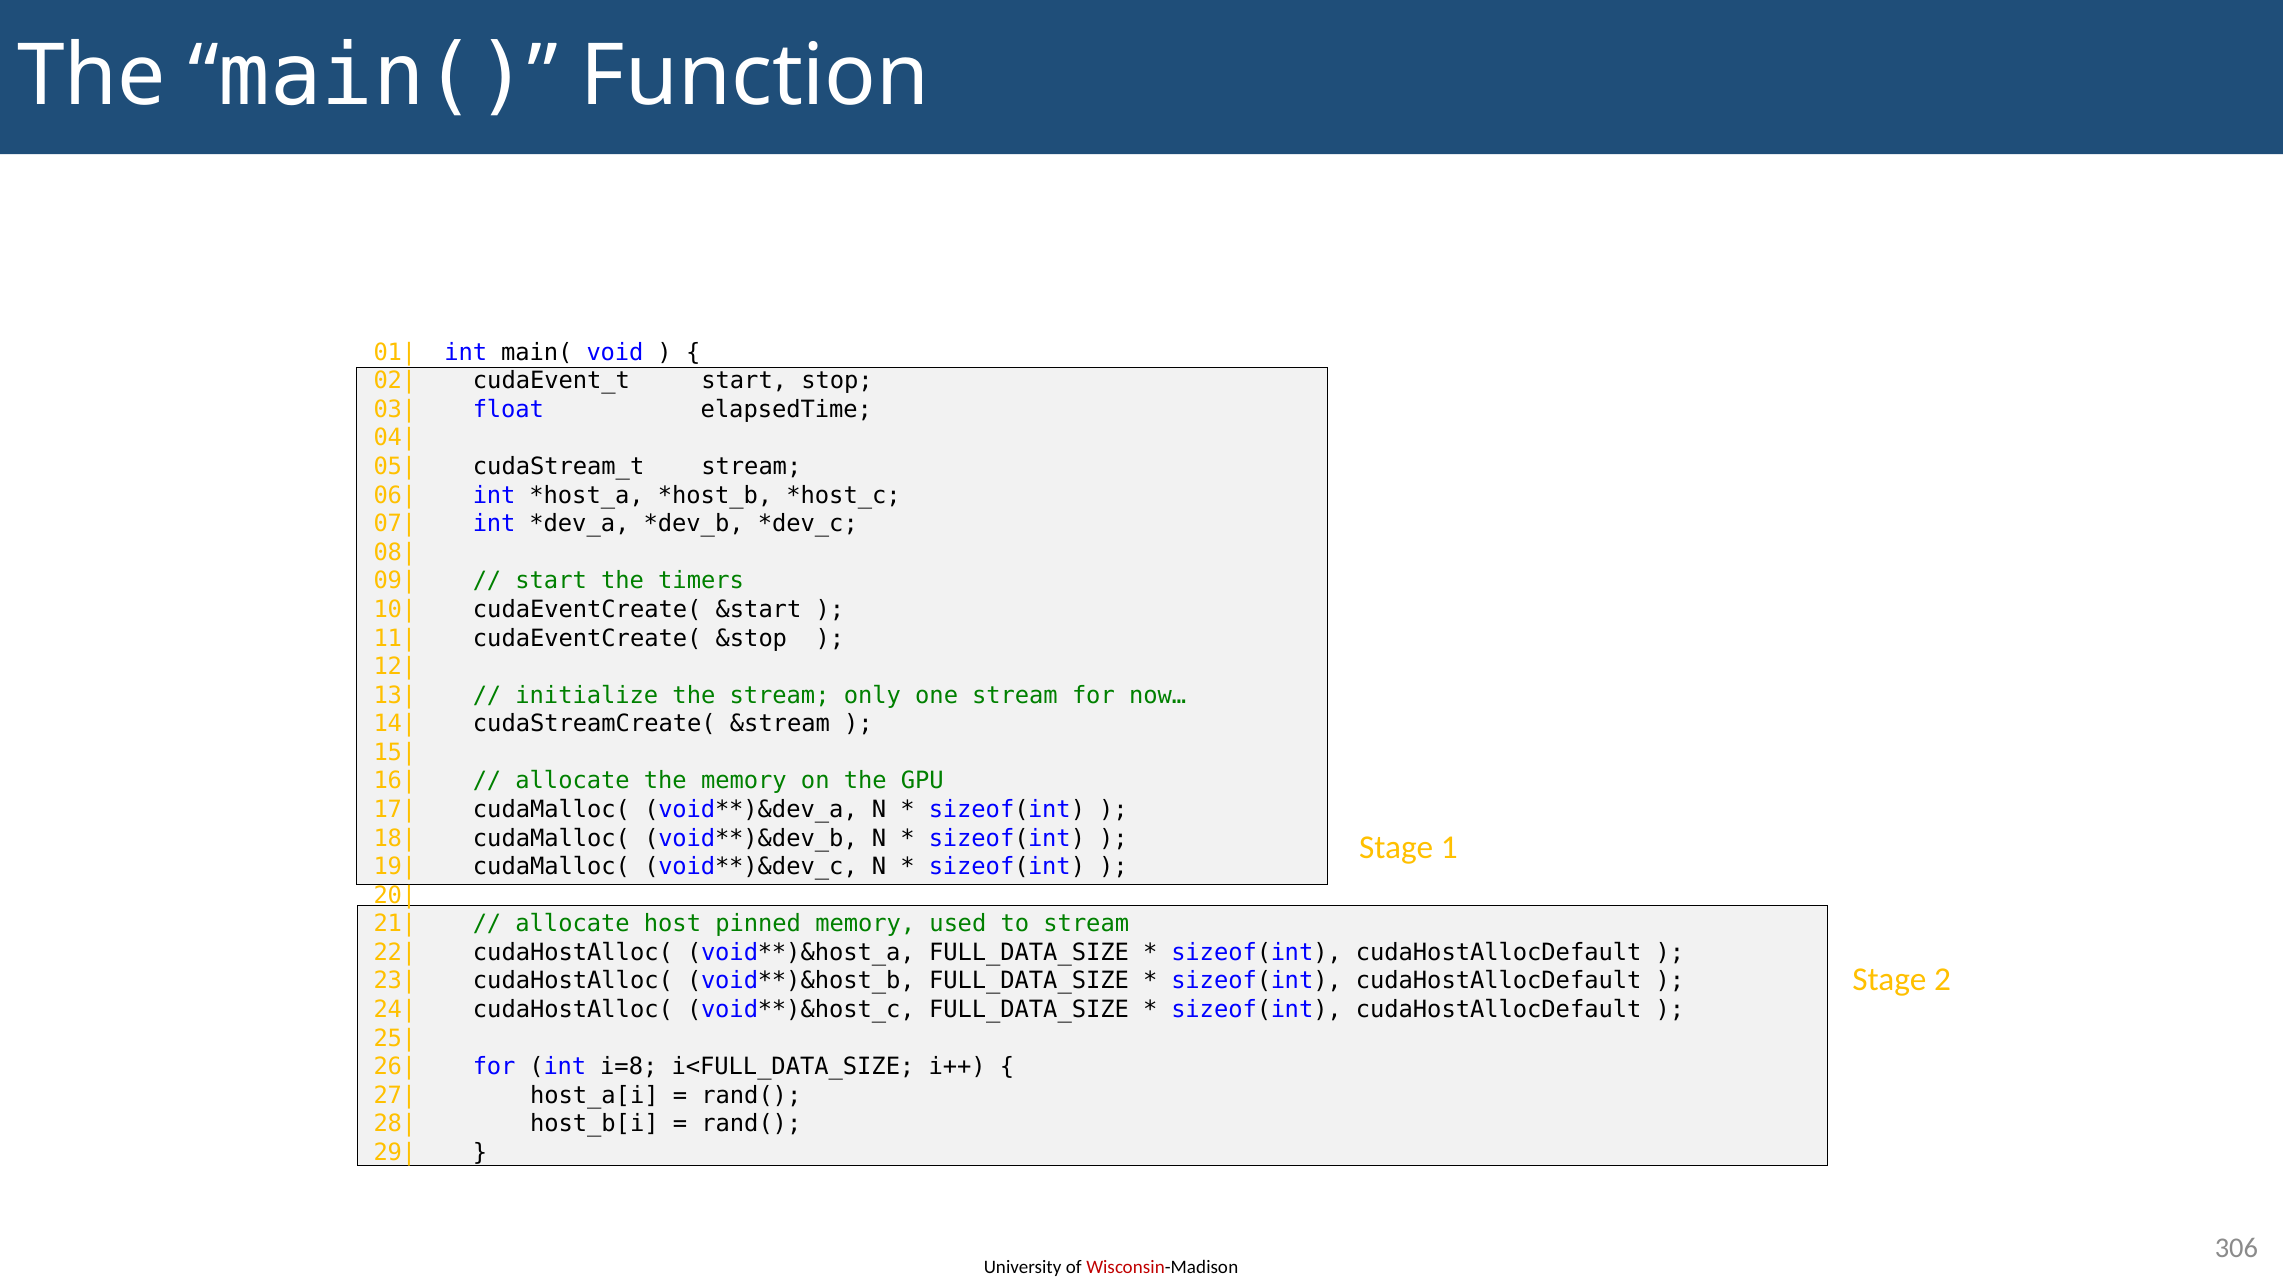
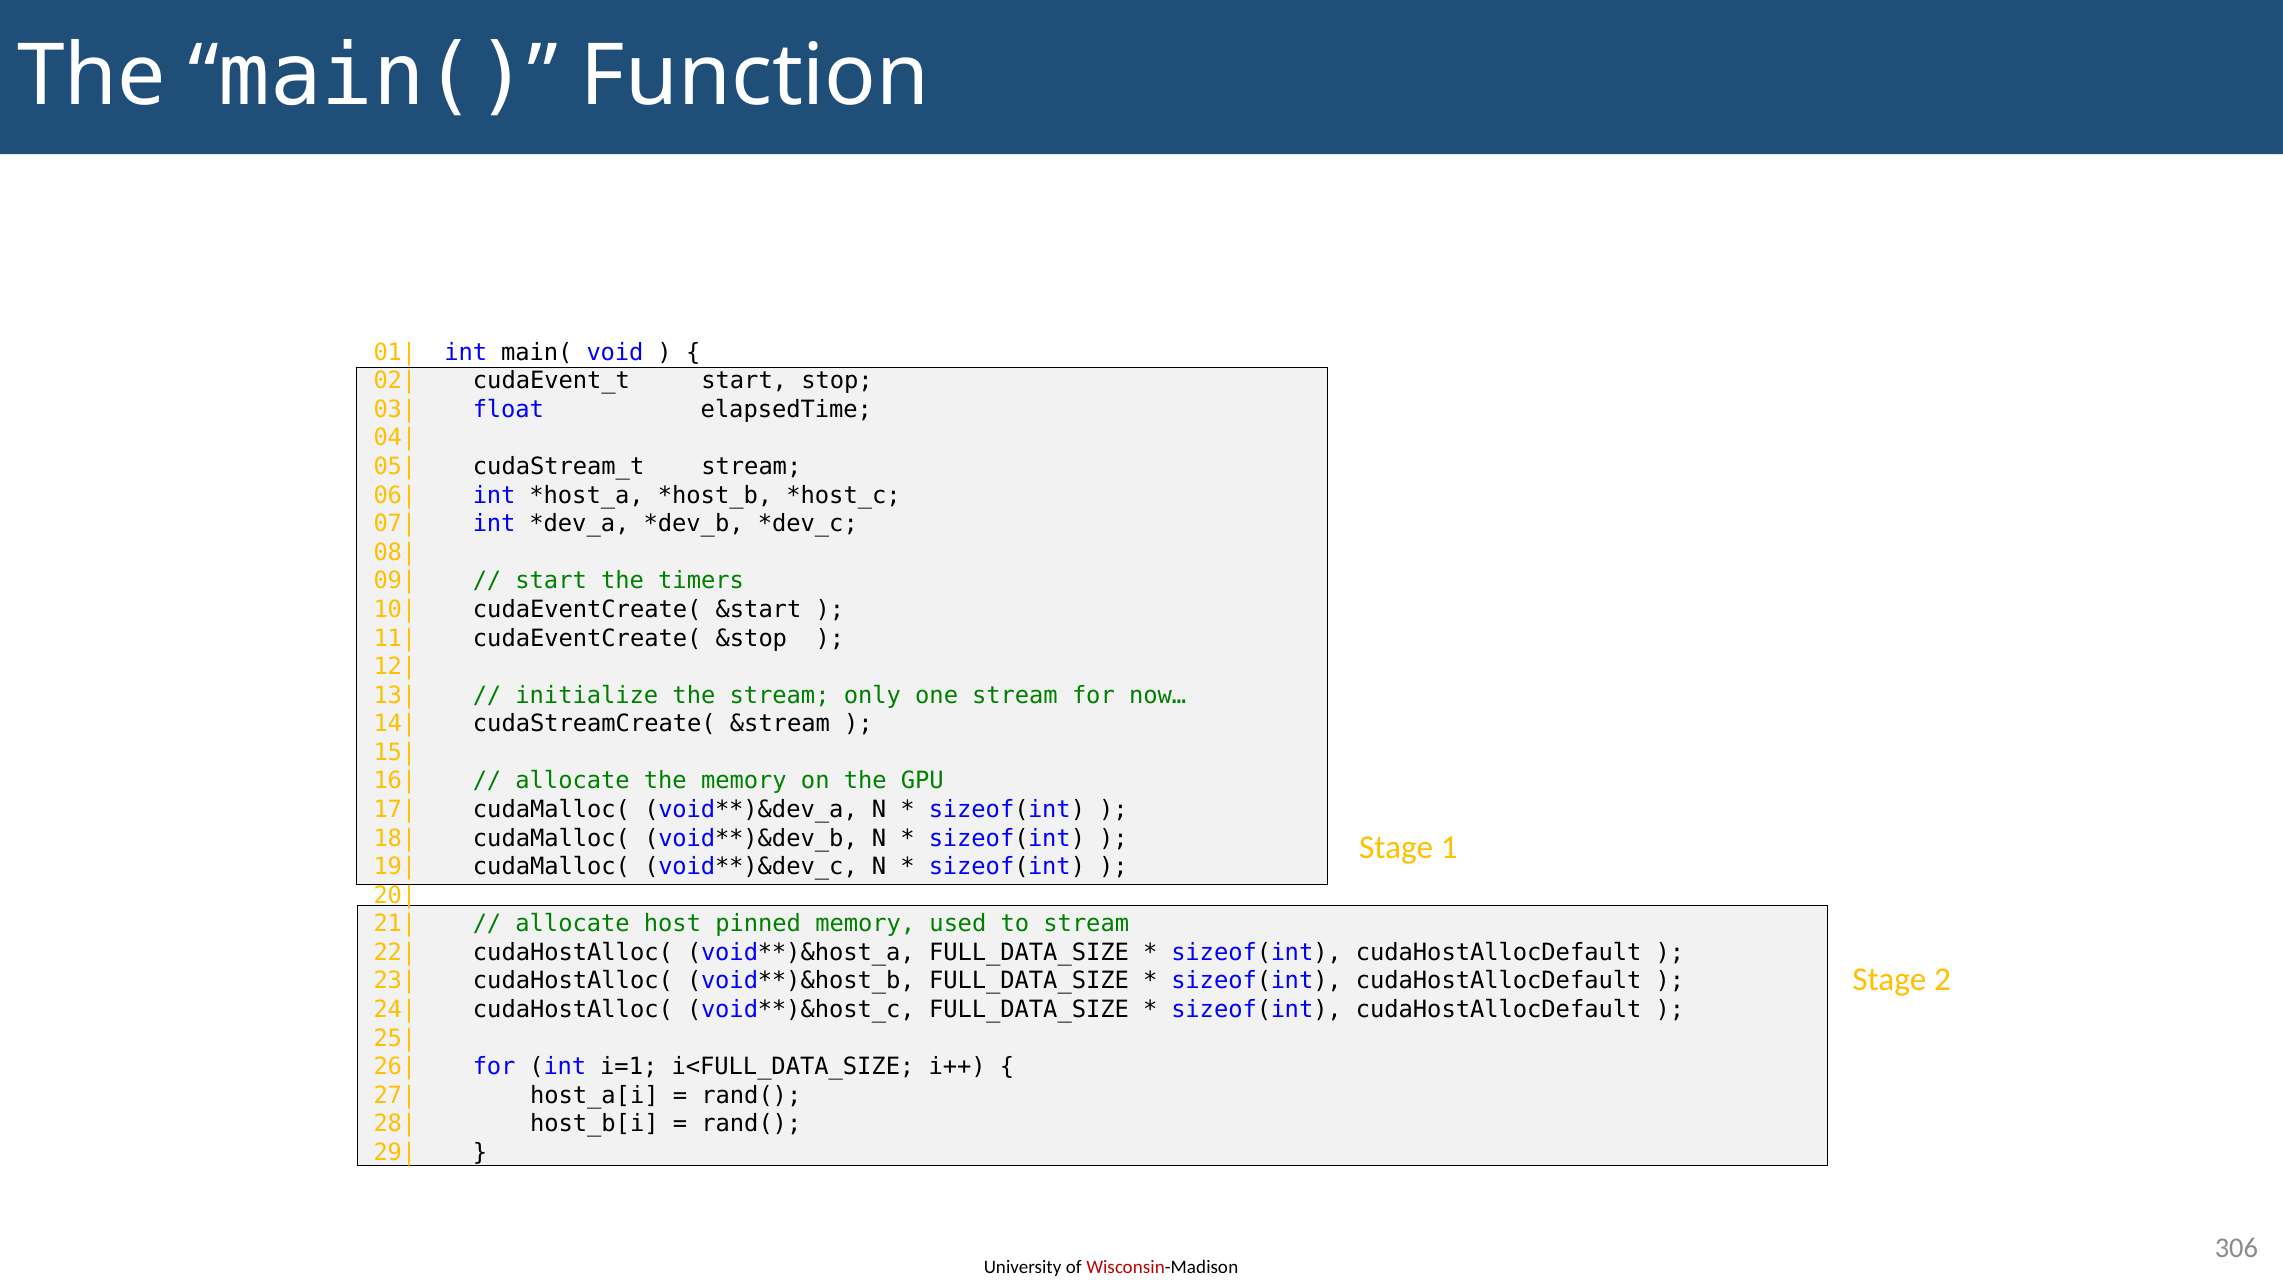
i=8: i=8 -> i=1
